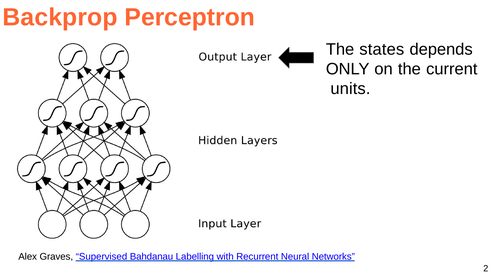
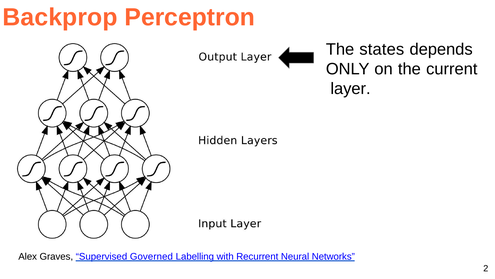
units: units -> layer
Bahdanau: Bahdanau -> Governed
